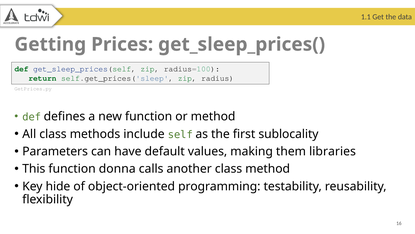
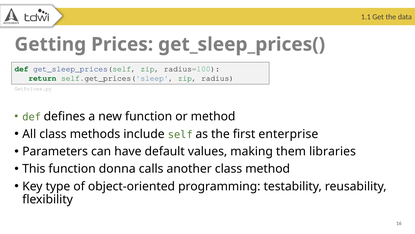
sublocality: sublocality -> enterprise
hide: hide -> type
